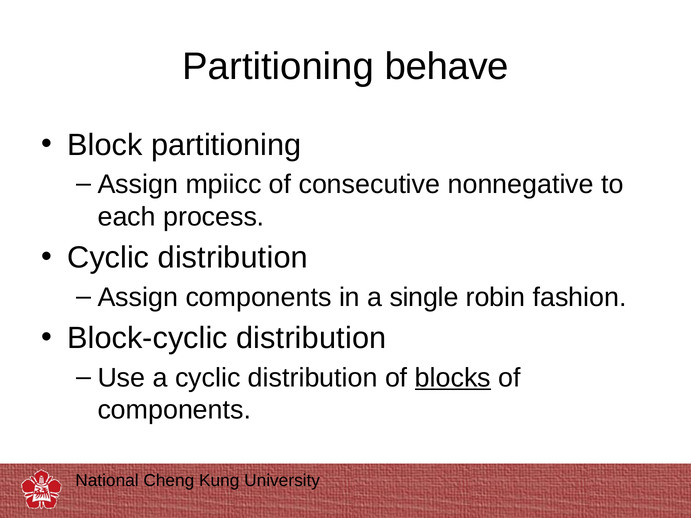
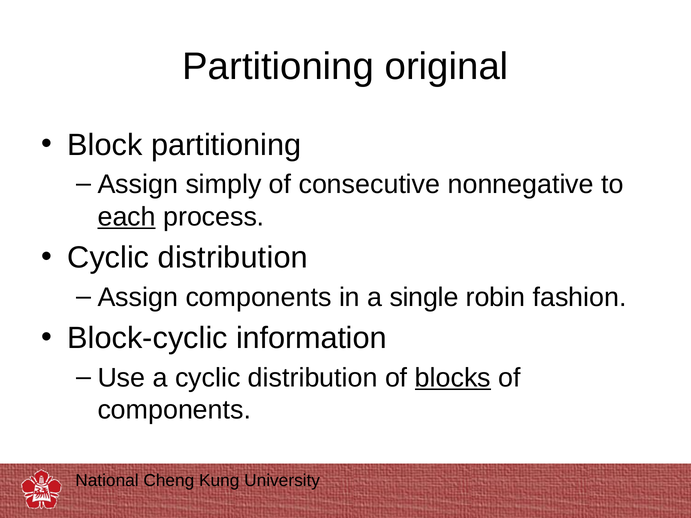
behave: behave -> original
mpiicc: mpiicc -> simply
each underline: none -> present
Block-cyclic distribution: distribution -> information
